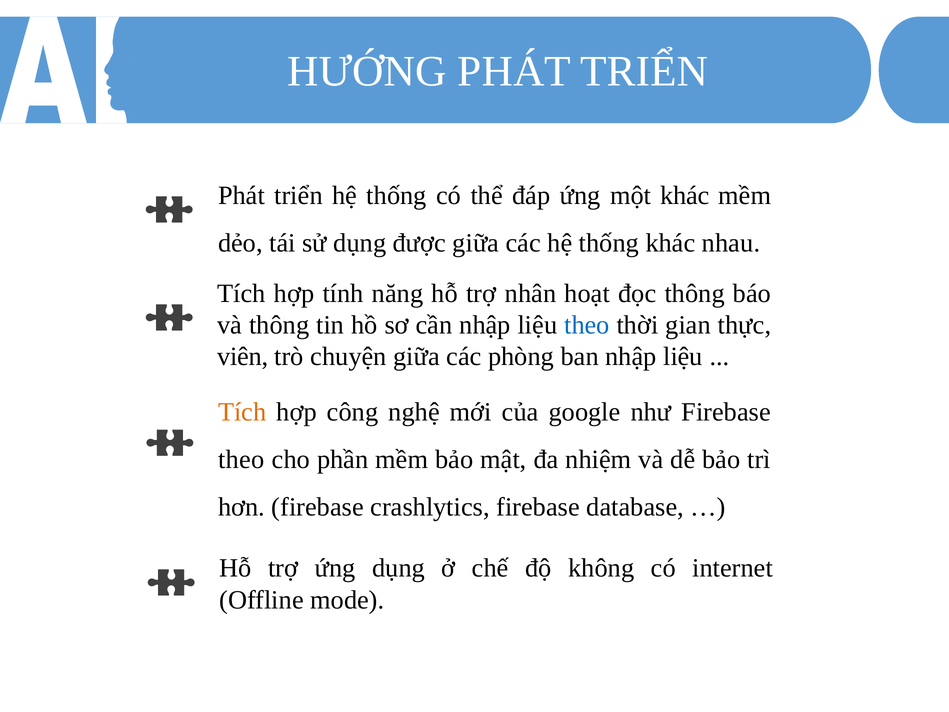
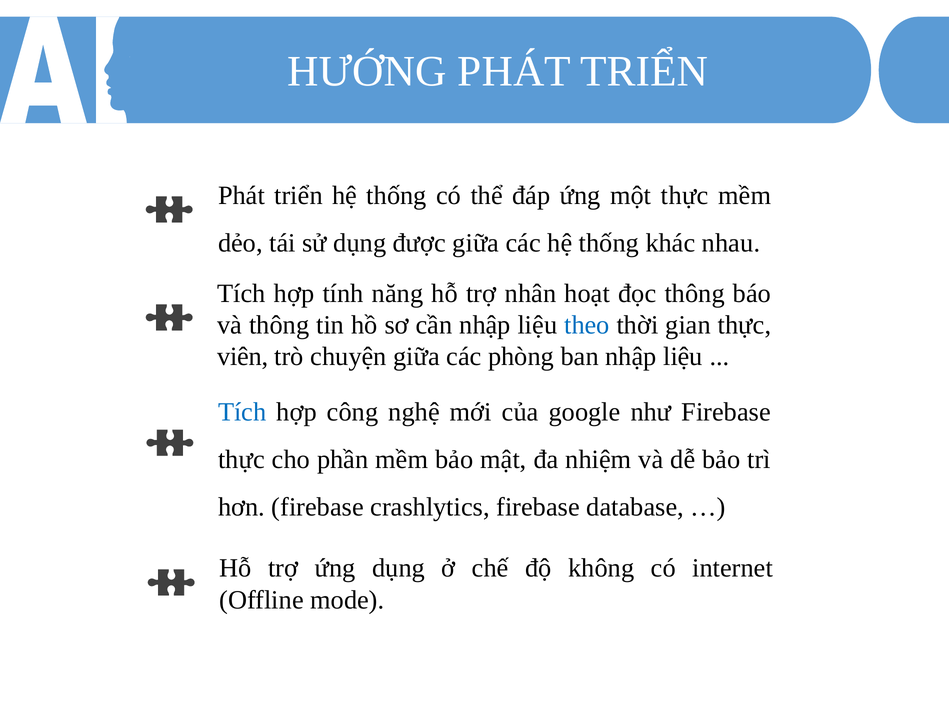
một khác: khác -> thực
Tích at (242, 412) colour: orange -> blue
theo at (241, 459): theo -> thực
